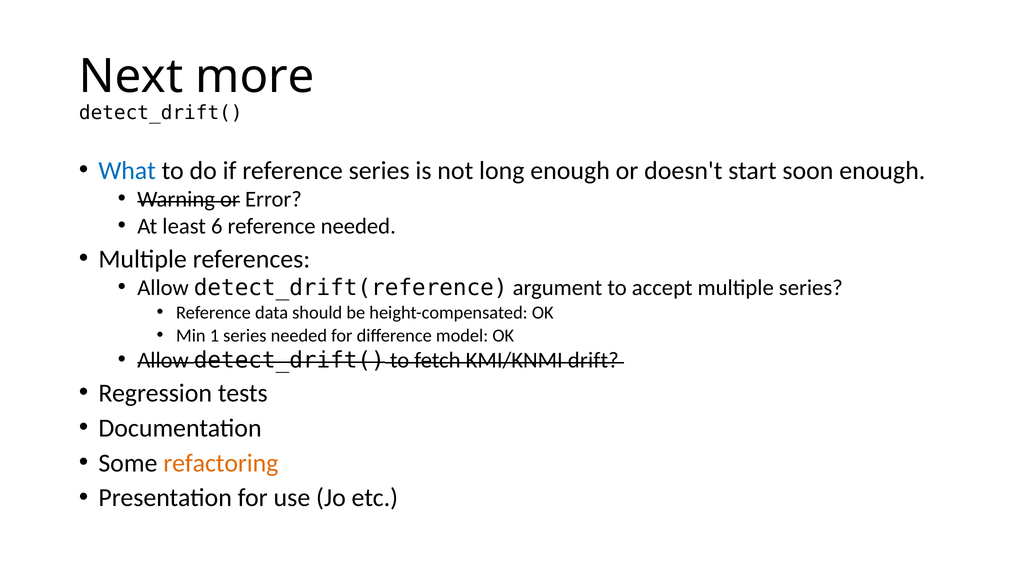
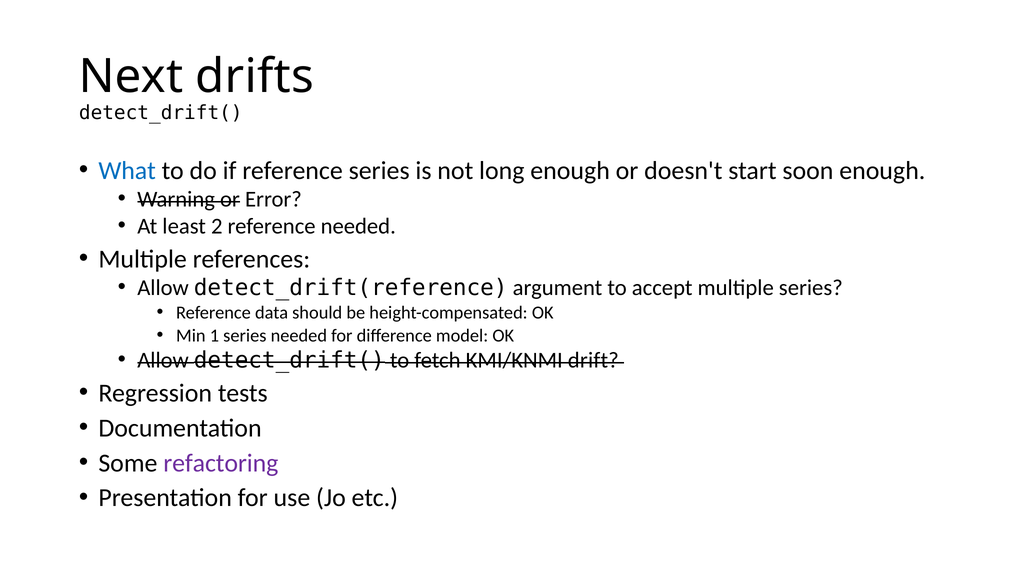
more: more -> drifts
6: 6 -> 2
refactoring colour: orange -> purple
